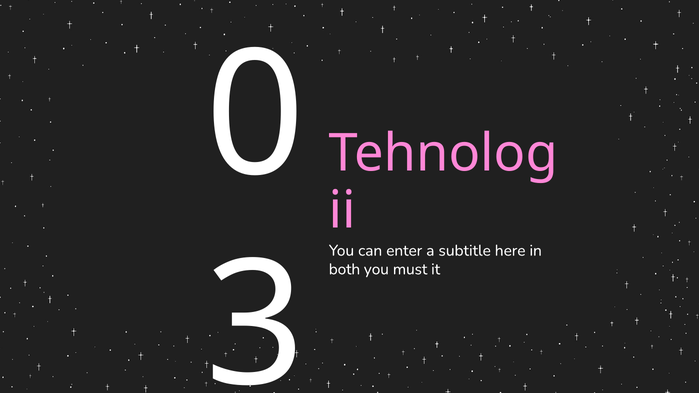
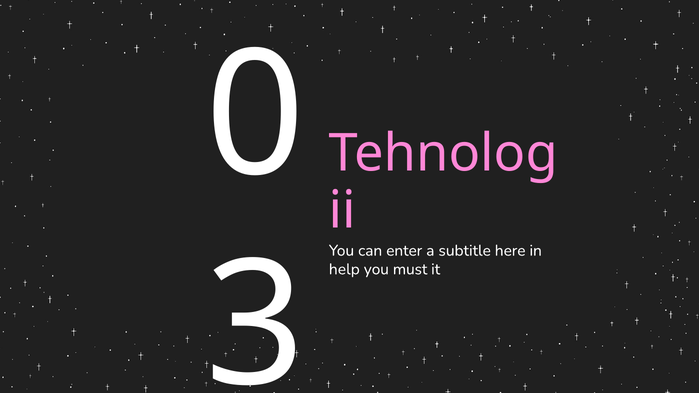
both: both -> help
